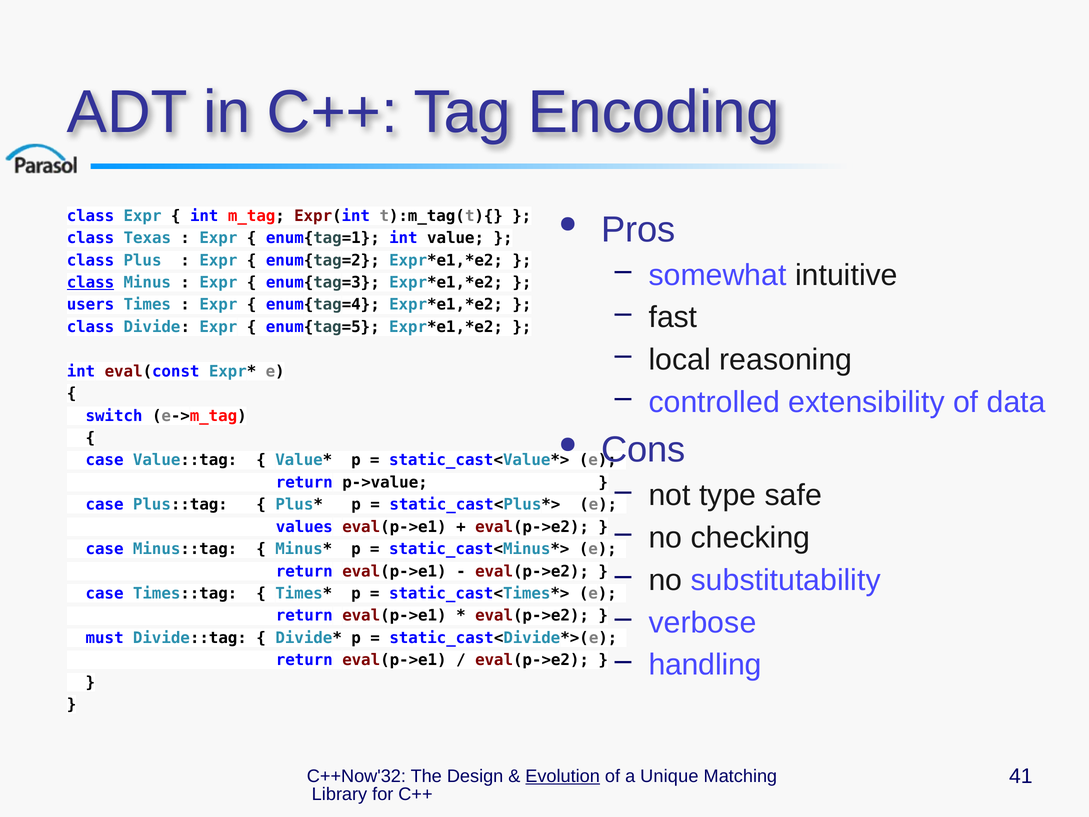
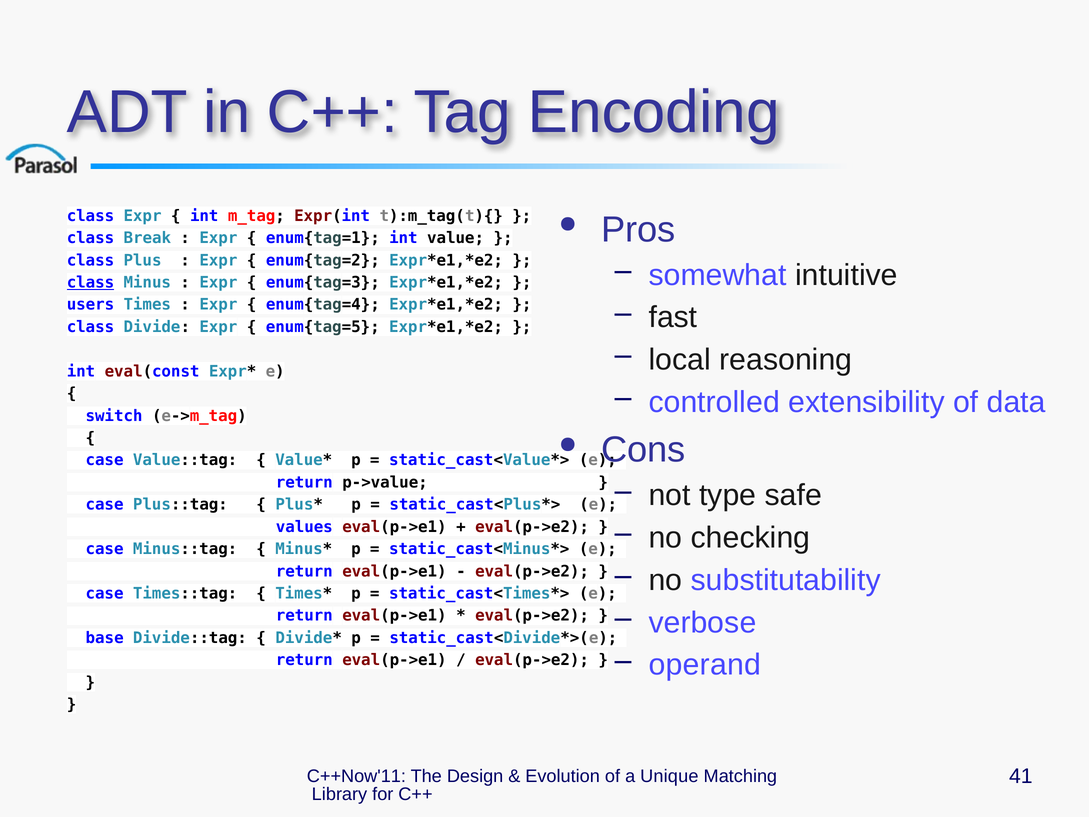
Texas: Texas -> Break
must: must -> base
handling: handling -> operand
C++Now'32: C++Now'32 -> C++Now'11
Evolution underline: present -> none
